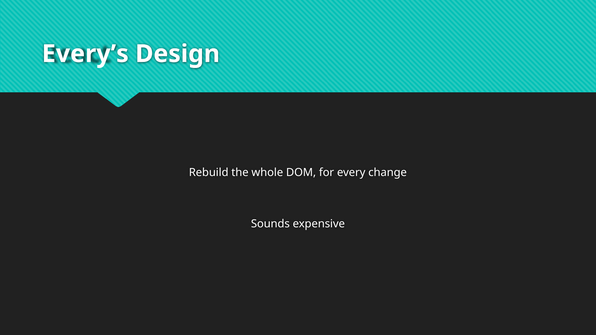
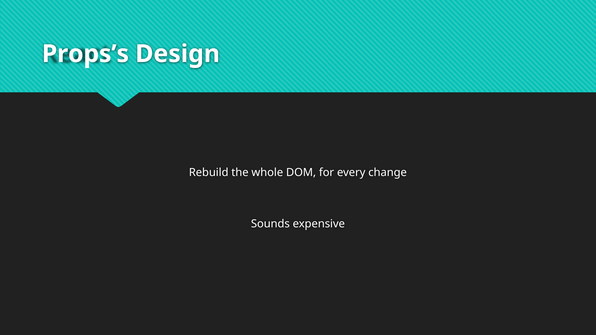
Every’s: Every’s -> Props’s
